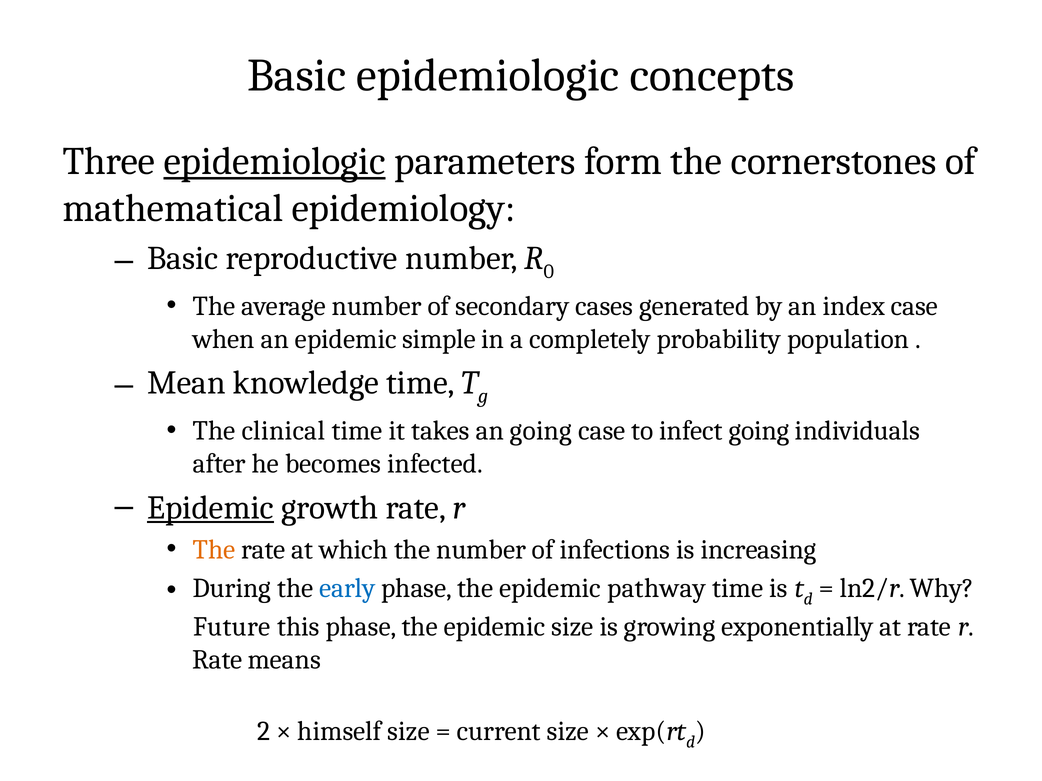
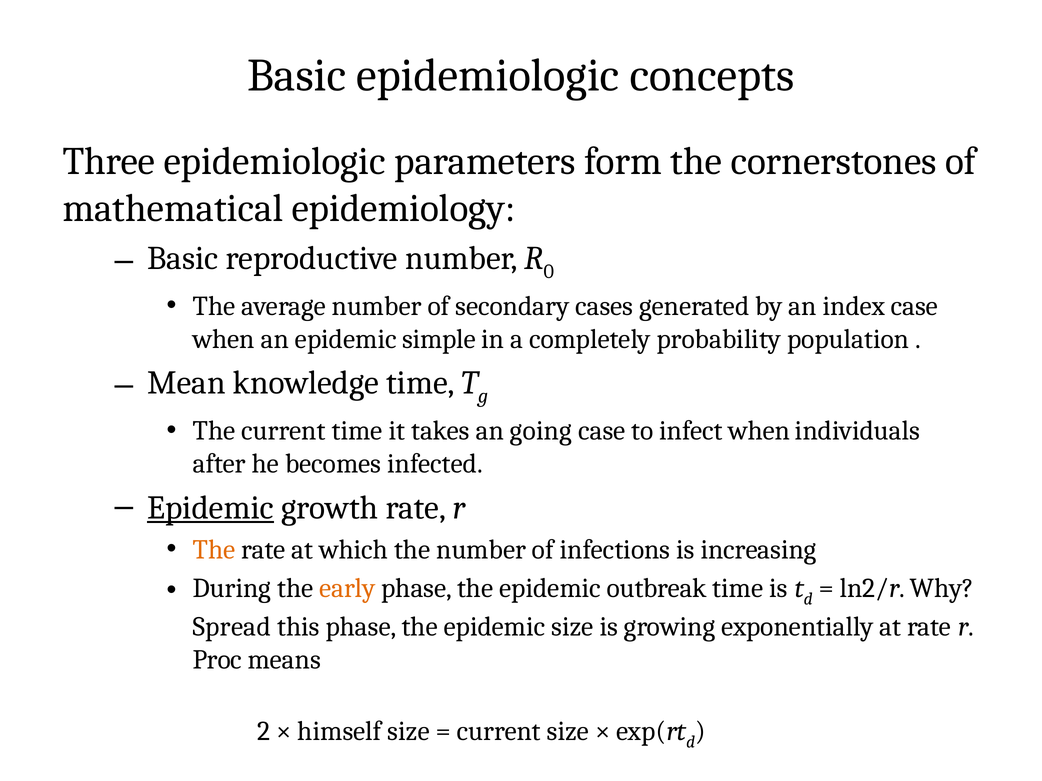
epidemiologic at (275, 162) underline: present -> none
The clinical: clinical -> current
infect going: going -> when
early colour: blue -> orange
pathway: pathway -> outbreak
Future: Future -> Spread
Rate at (217, 660): Rate -> Proc
